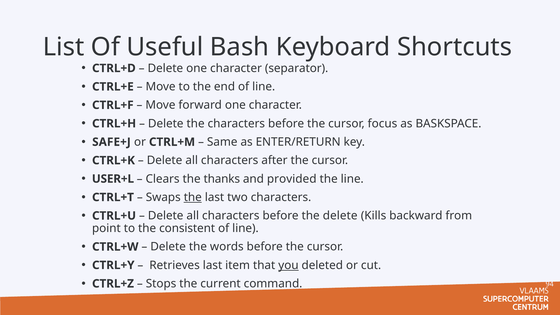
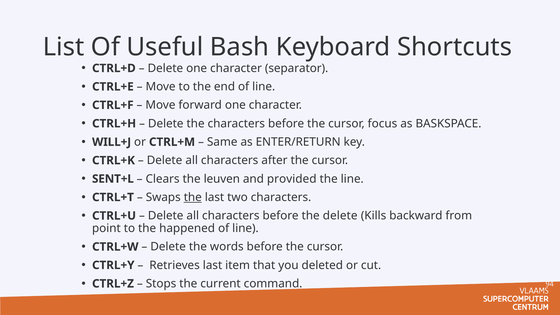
SAFE+J: SAFE+J -> WILL+J
USER+L: USER+L -> SENT+L
thanks: thanks -> leuven
consistent: consistent -> happened
you underline: present -> none
